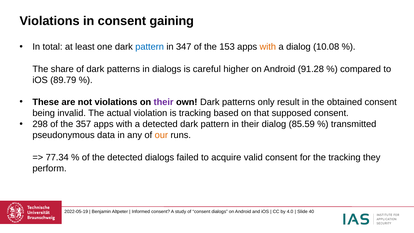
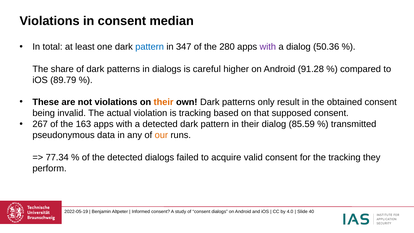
gaining: gaining -> median
153: 153 -> 280
with at (268, 47) colour: orange -> purple
10.08: 10.08 -> 50.36
their at (164, 102) colour: purple -> orange
298: 298 -> 267
357: 357 -> 163
